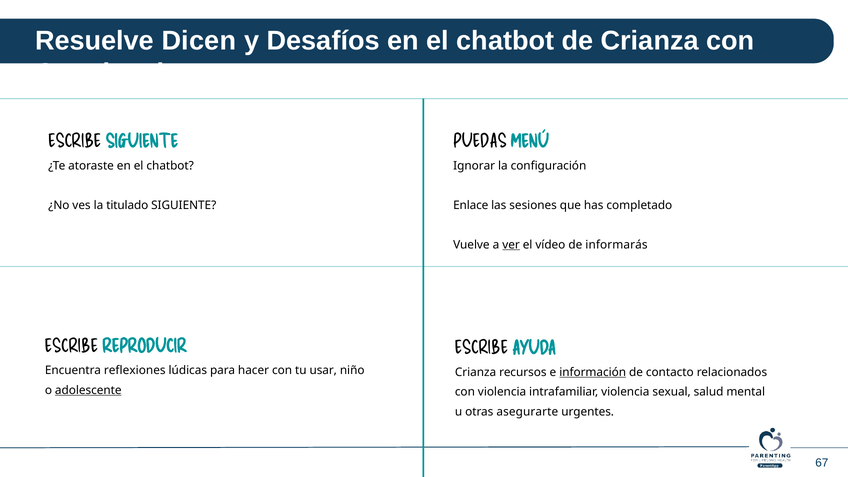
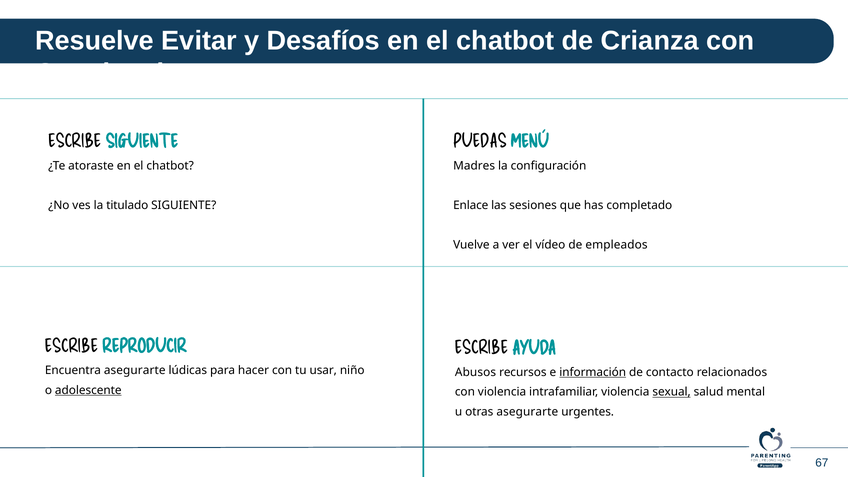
Dicen: Dicen -> Evitar
Ignorar: Ignorar -> Madres
ver underline: present -> none
informarás: informarás -> empleados
Encuentra reflexiones: reflexiones -> asegurarte
Crianza at (476, 372): Crianza -> Abusos
sexual underline: none -> present
